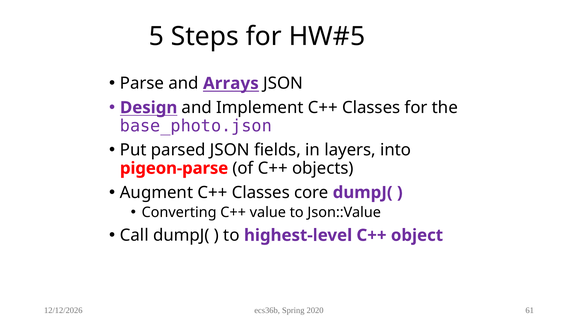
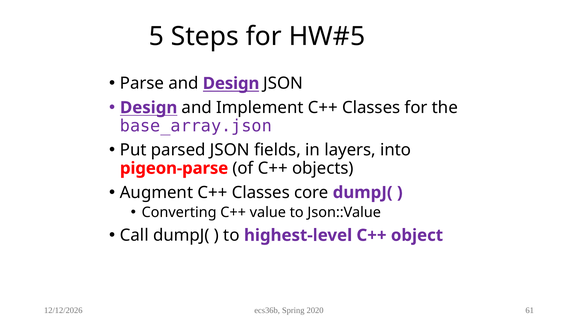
and Arrays: Arrays -> Design
base_photo.json: base_photo.json -> base_array.json
